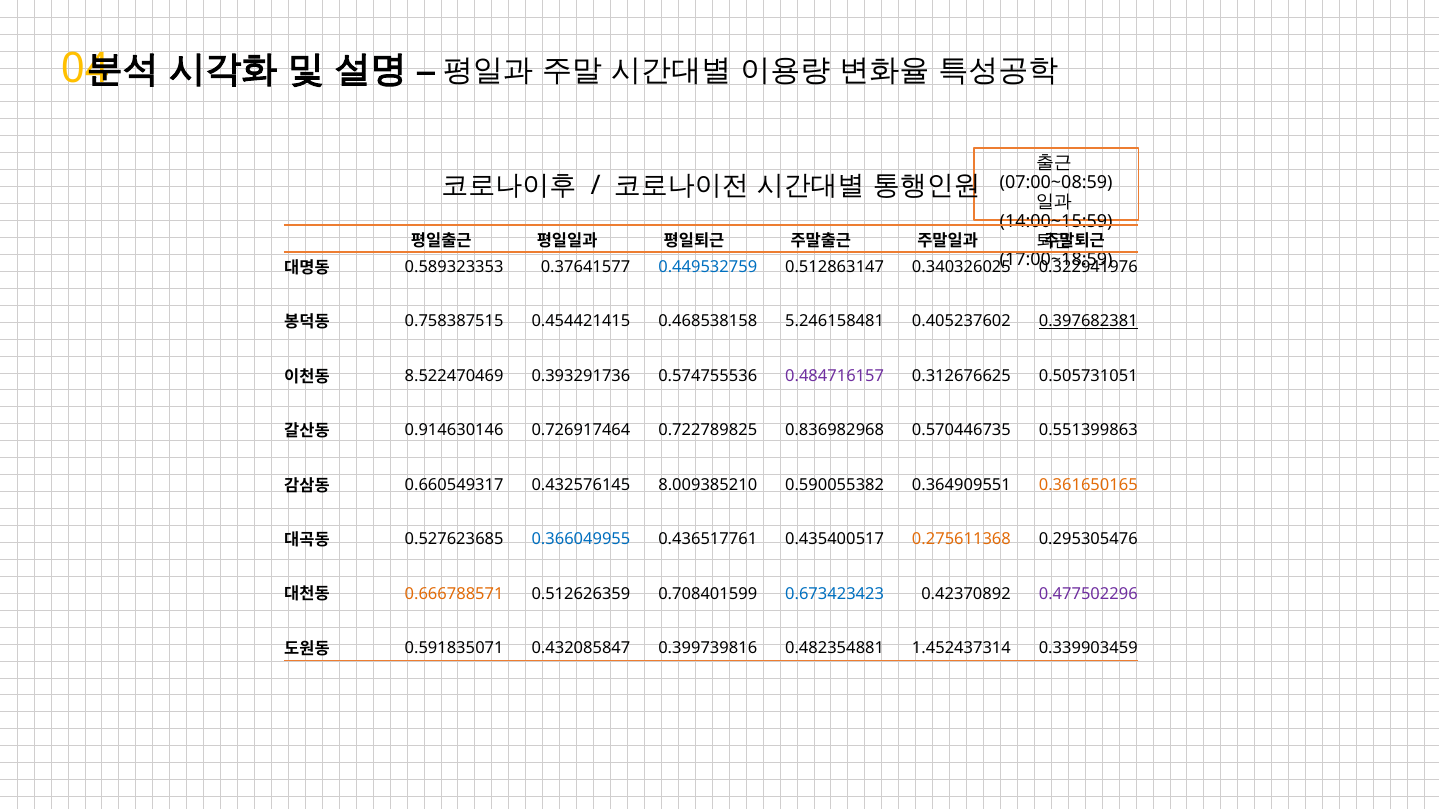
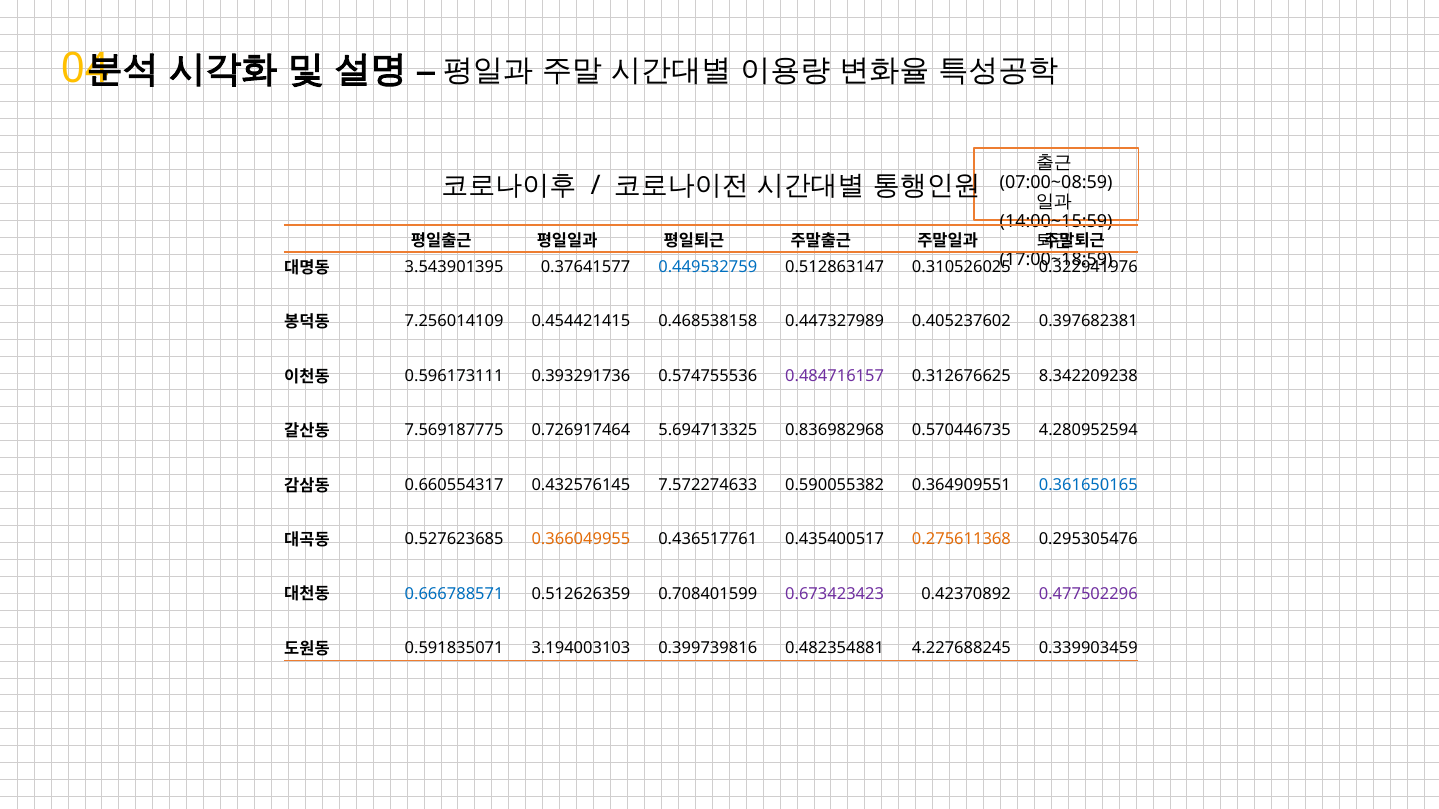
0.589323353: 0.589323353 -> 3.543901395
0.340326025: 0.340326025 -> 0.310526025
0.758387515: 0.758387515 -> 7.256014109
5.246158481: 5.246158481 -> 0.447327989
0.397682381 underline: present -> none
8.522470469: 8.522470469 -> 0.596173111
0.505731051: 0.505731051 -> 8.342209238
0.914630146: 0.914630146 -> 7.569187775
0.722789825: 0.722789825 -> 5.694713325
0.551399863: 0.551399863 -> 4.280952594
0.660549317: 0.660549317 -> 0.660554317
8.009385210: 8.009385210 -> 7.572274633
0.361650165 colour: orange -> blue
0.366049955 colour: blue -> orange
0.666788571 colour: orange -> blue
0.673423423 colour: blue -> purple
0.432085847: 0.432085847 -> 3.194003103
1.452437314: 1.452437314 -> 4.227688245
